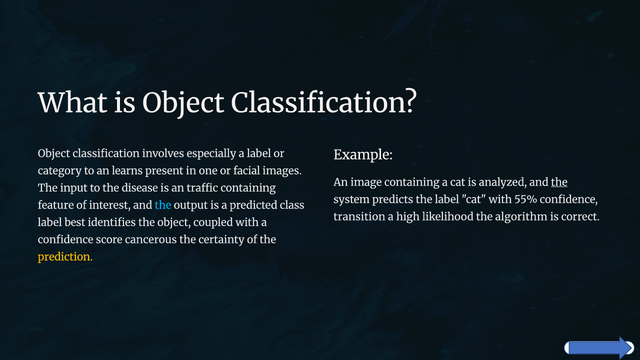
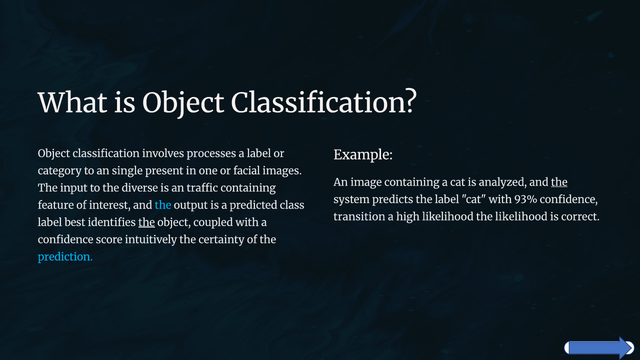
especially: especially -> processes
learns: learns -> single
disease: disease -> diverse
55%: 55% -> 93%
the algorithm: algorithm -> likelihood
the at (147, 223) underline: none -> present
cancerous: cancerous -> intuitively
prediction colour: yellow -> light blue
